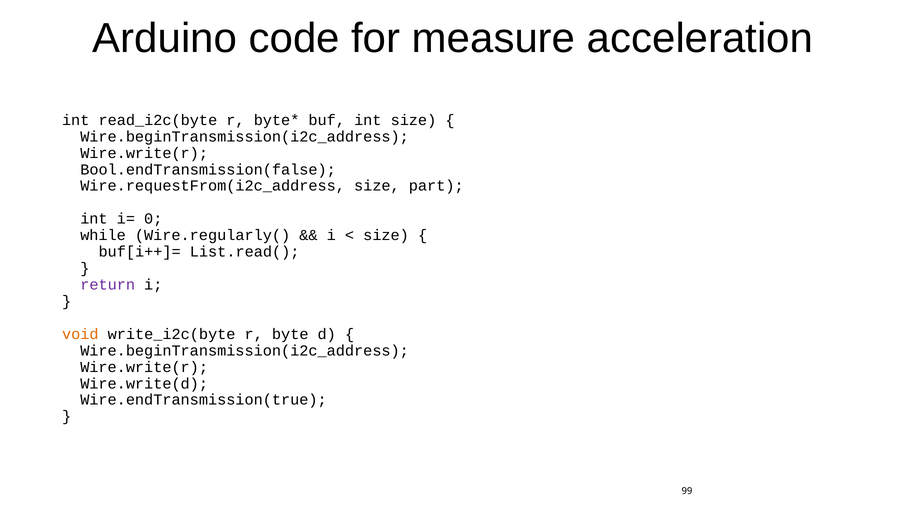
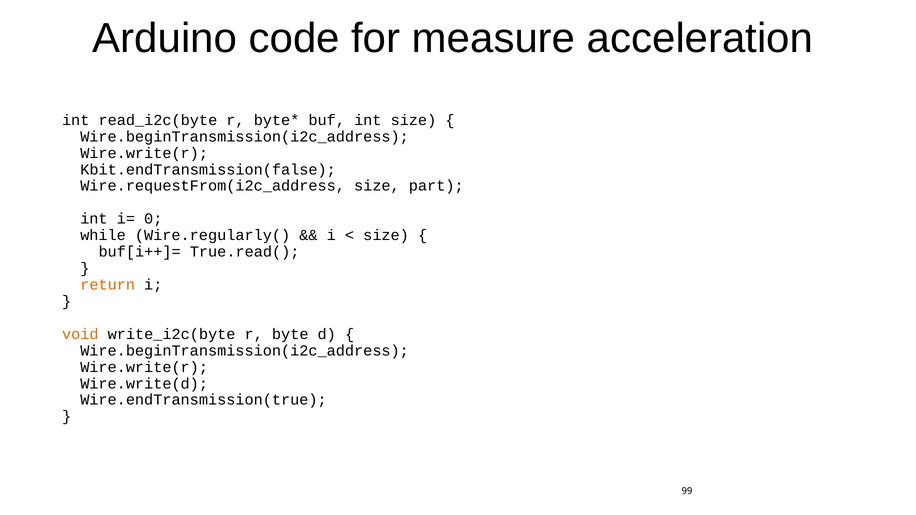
Bool.endTransmission(false: Bool.endTransmission(false -> Kbit.endTransmission(false
List.read(: List.read( -> True.read(
return colour: purple -> orange
